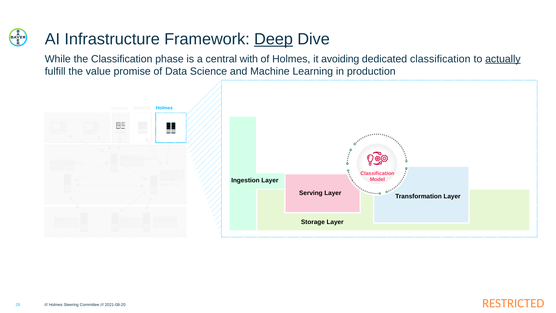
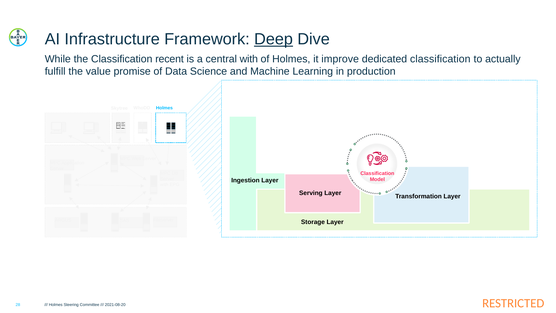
phase: phase -> recent
avoiding: avoiding -> improve
actually underline: present -> none
